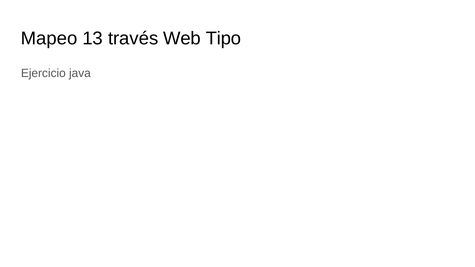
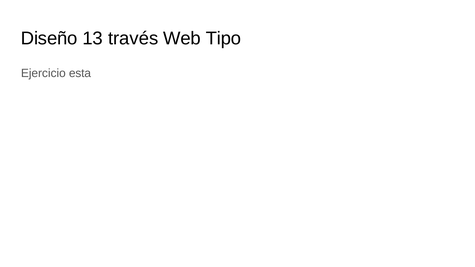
Mapeo: Mapeo -> Diseño
java: java -> esta
